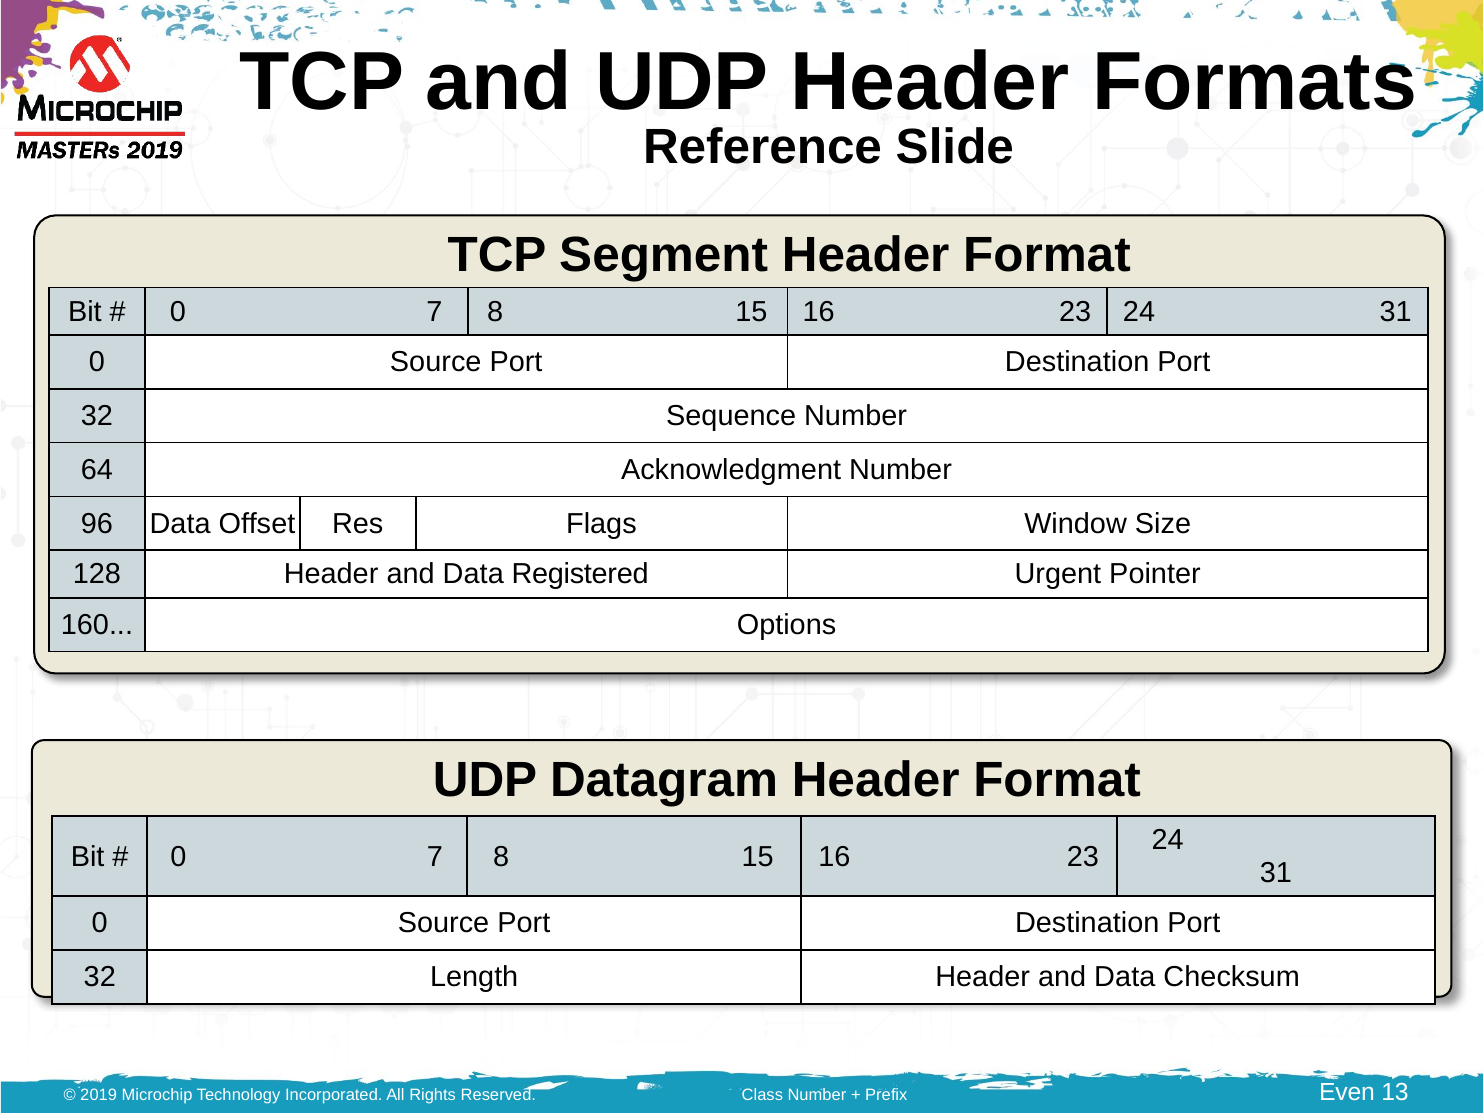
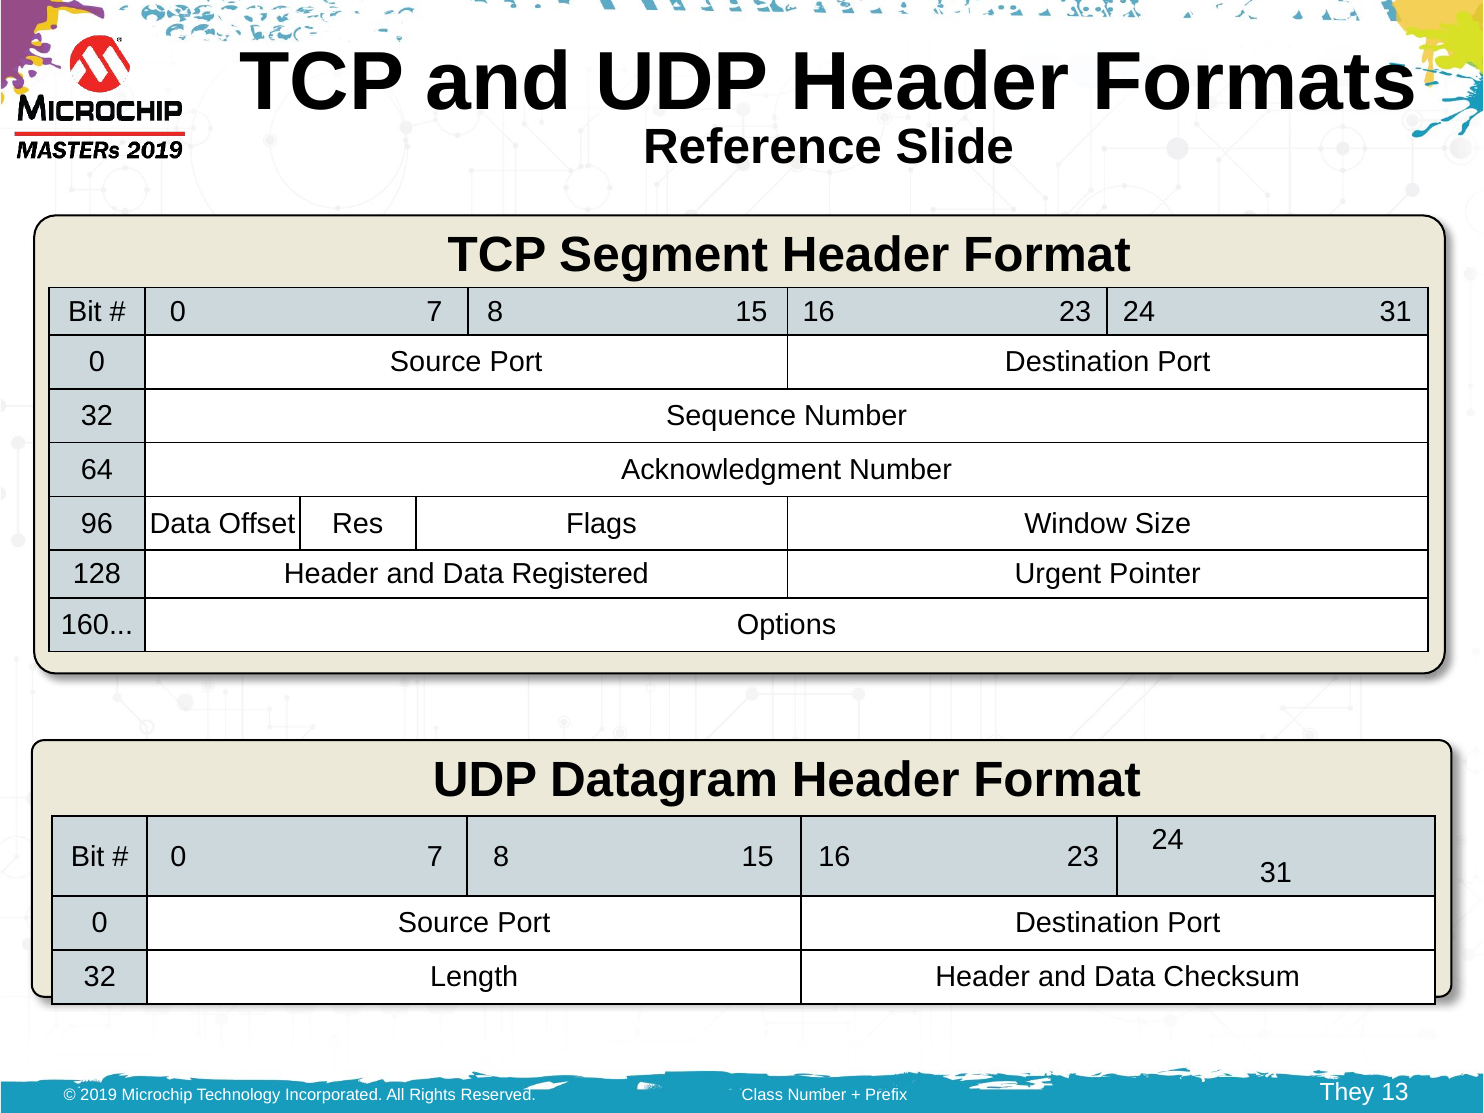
Even: Even -> They
